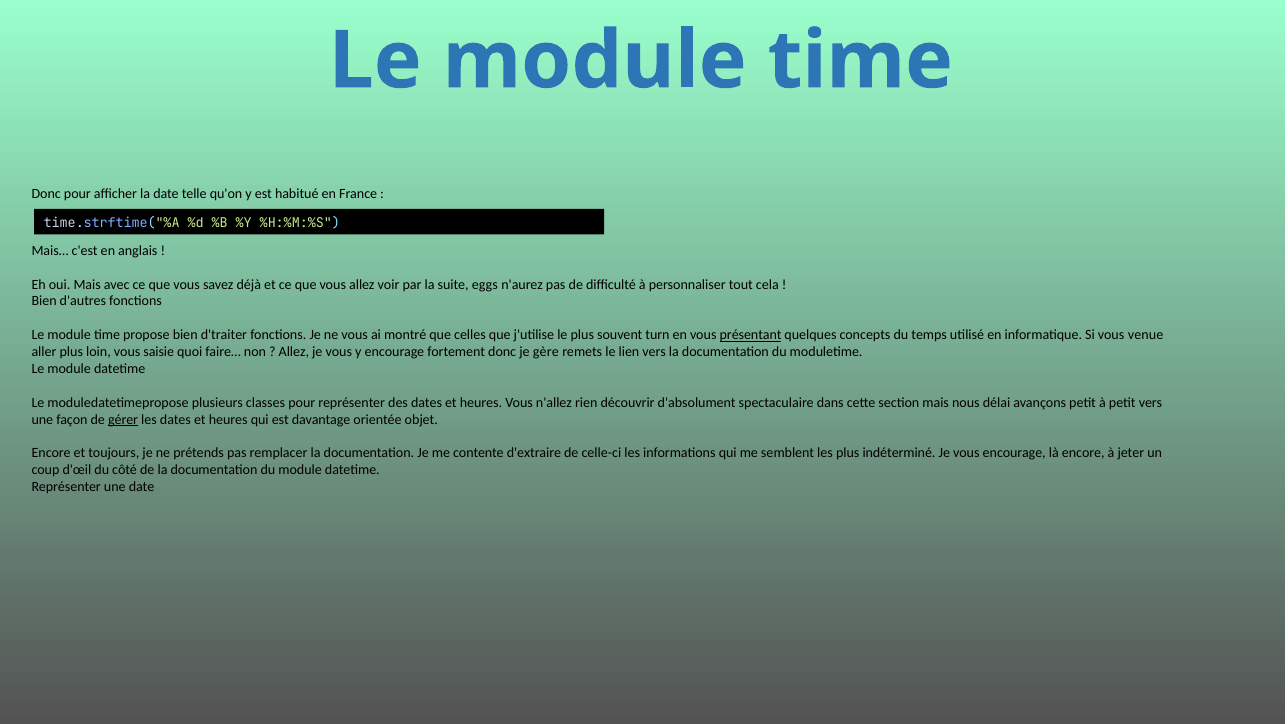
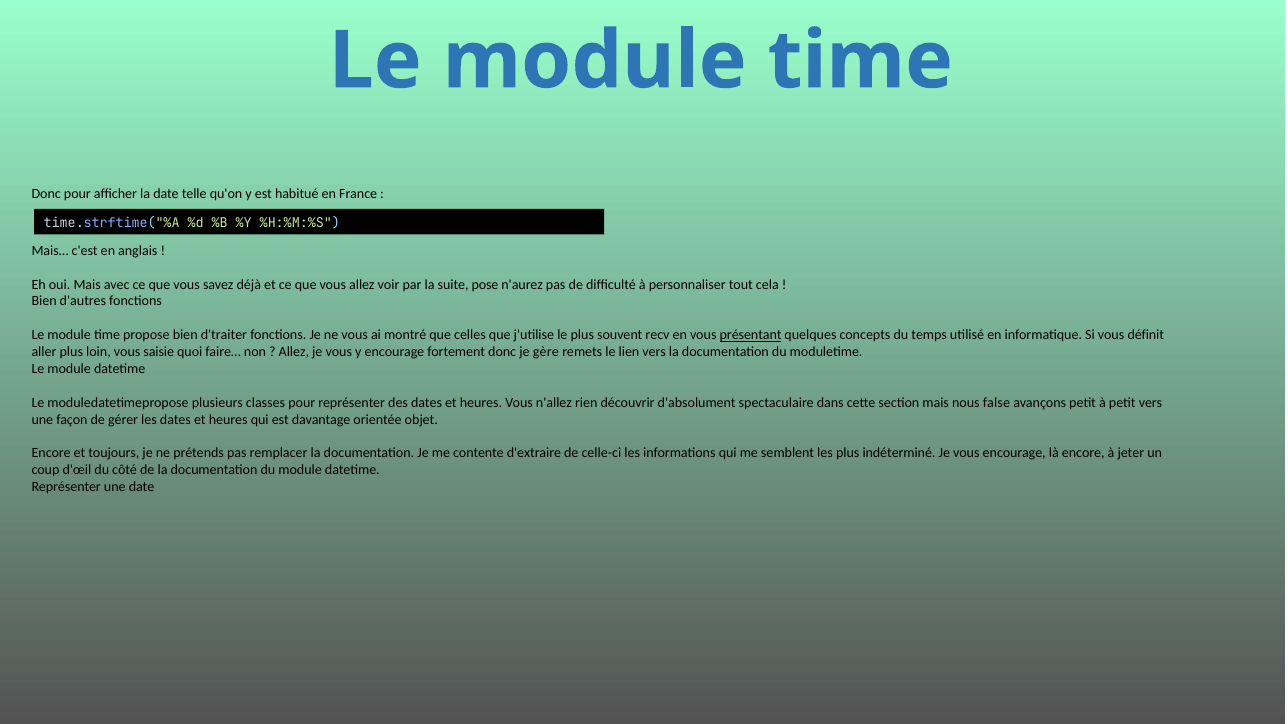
eggs: eggs -> pose
turn: turn -> recv
venue: venue -> définit
délai: délai -> false
gérer underline: present -> none
